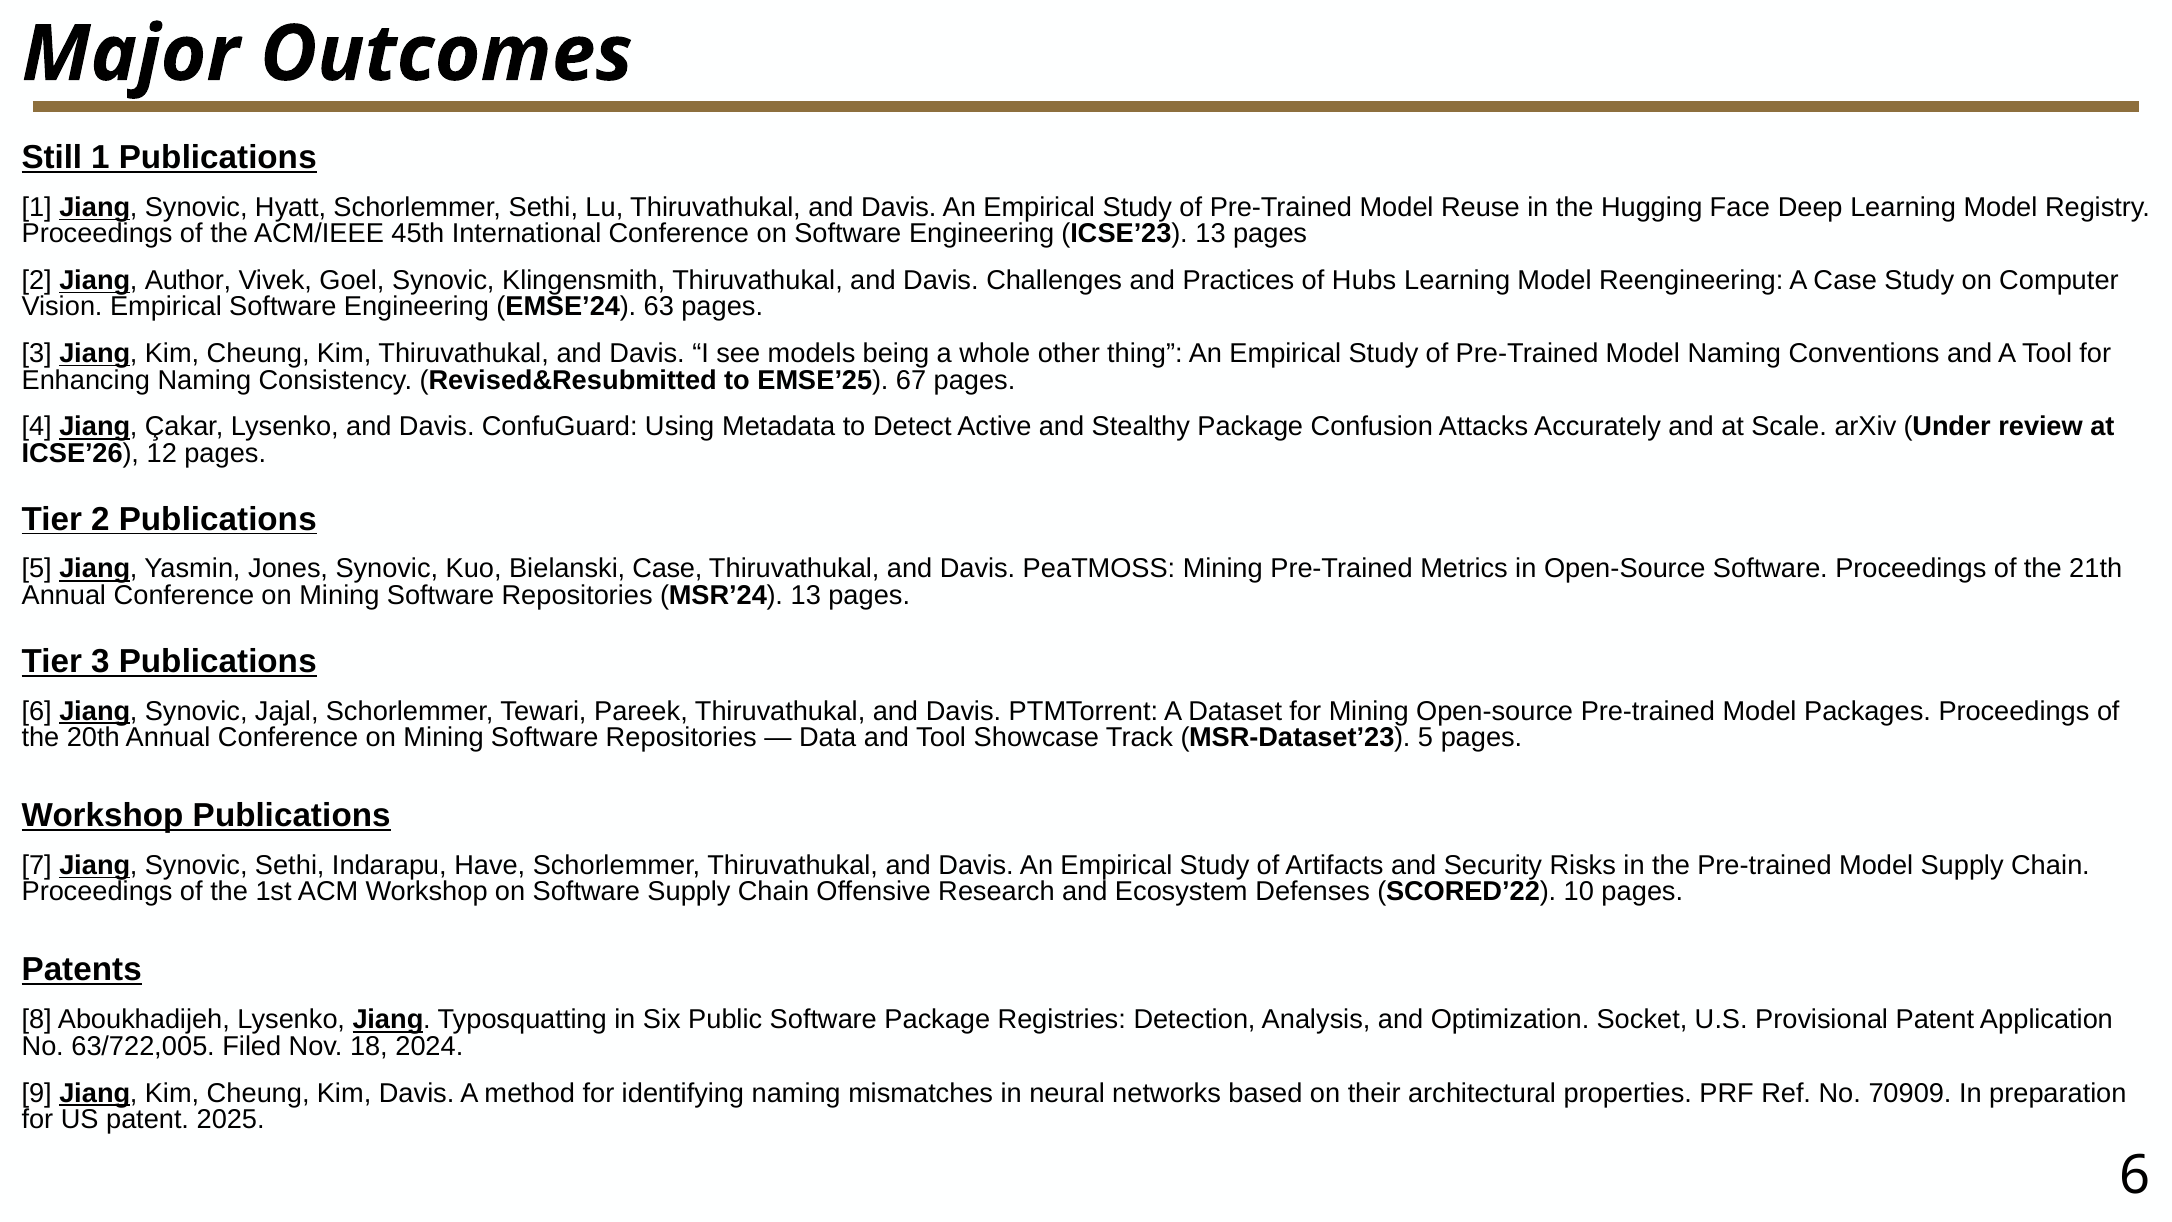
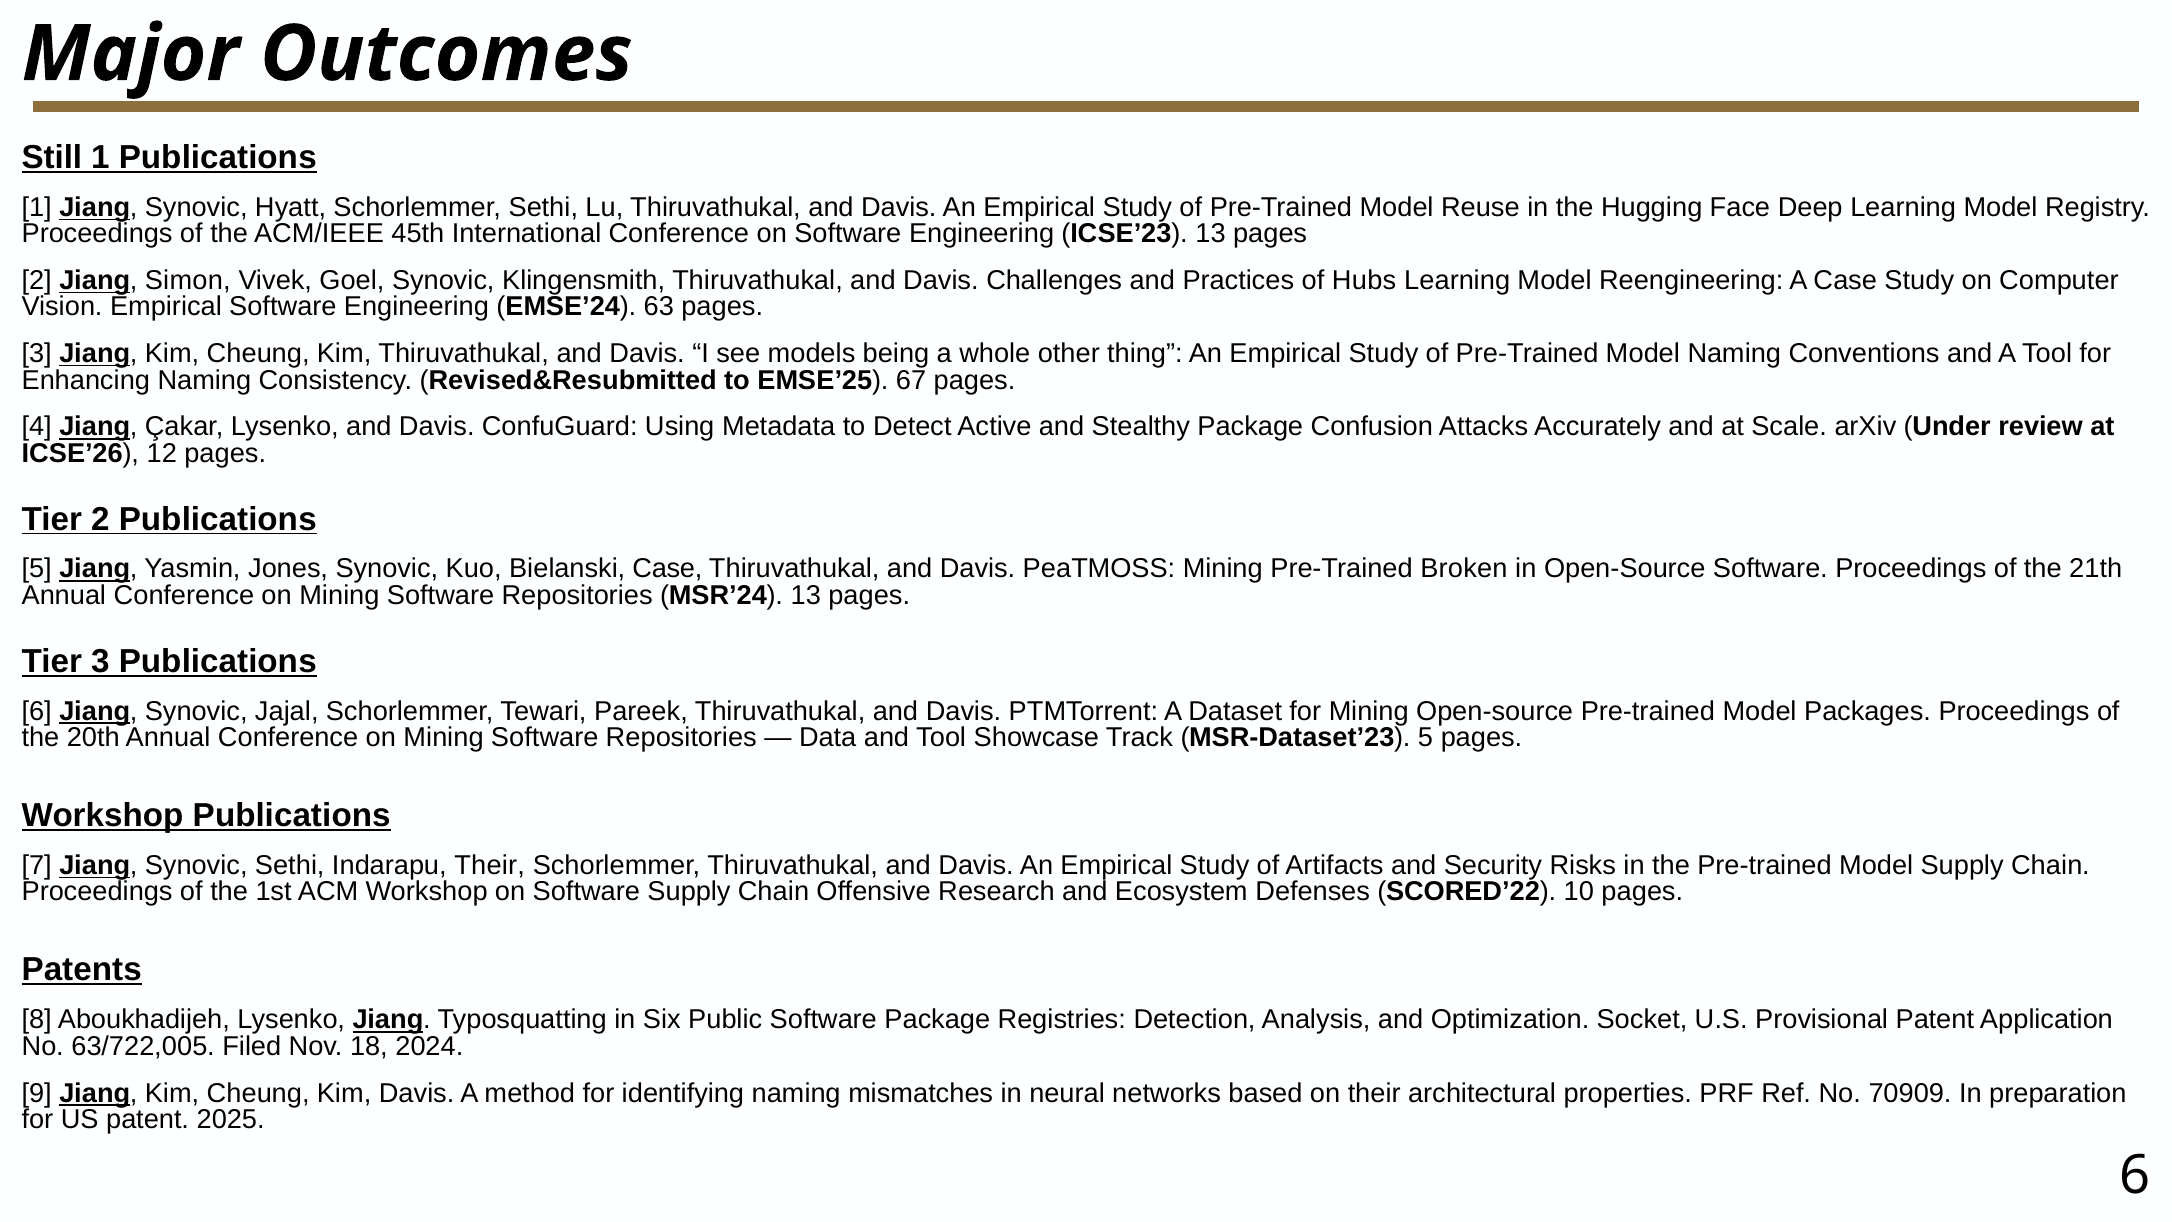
Author: Author -> Simon
Metrics: Metrics -> Broken
Indarapu Have: Have -> Their
